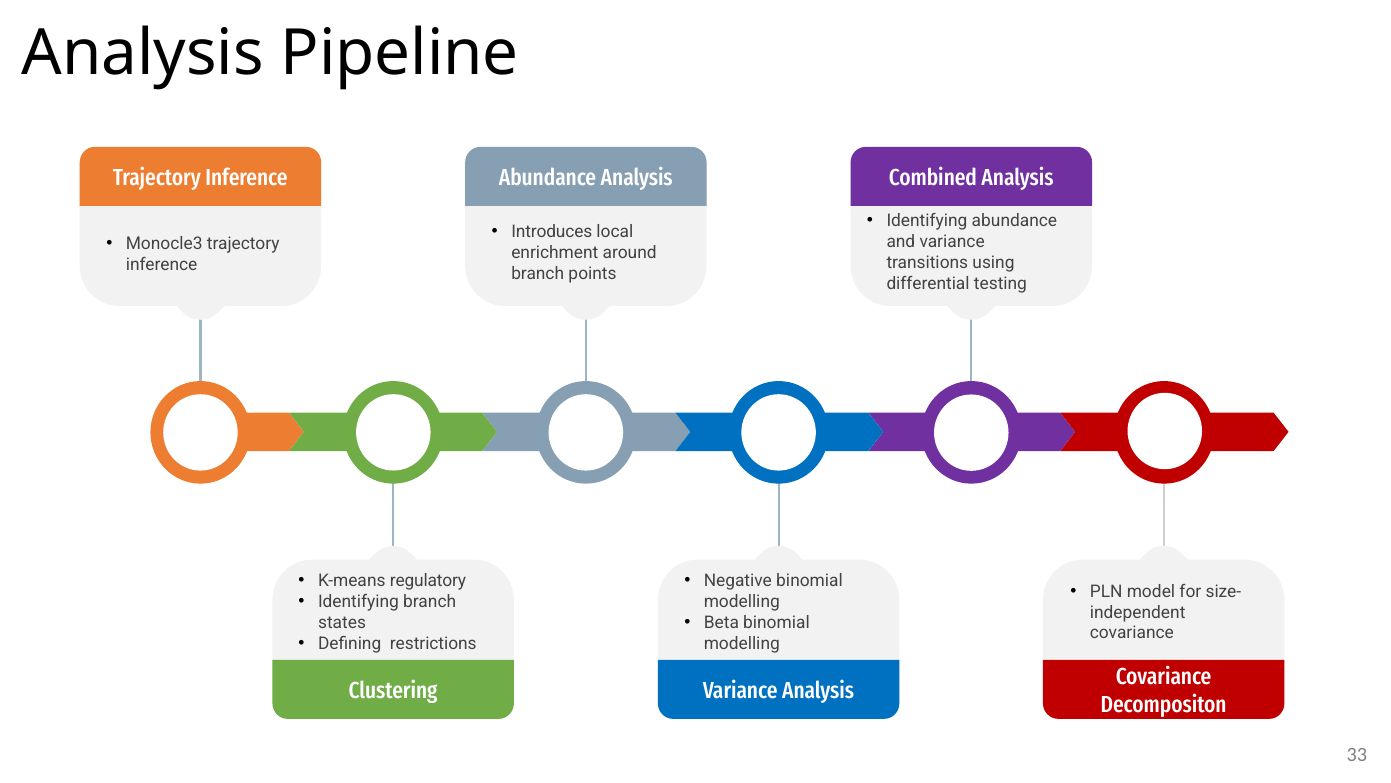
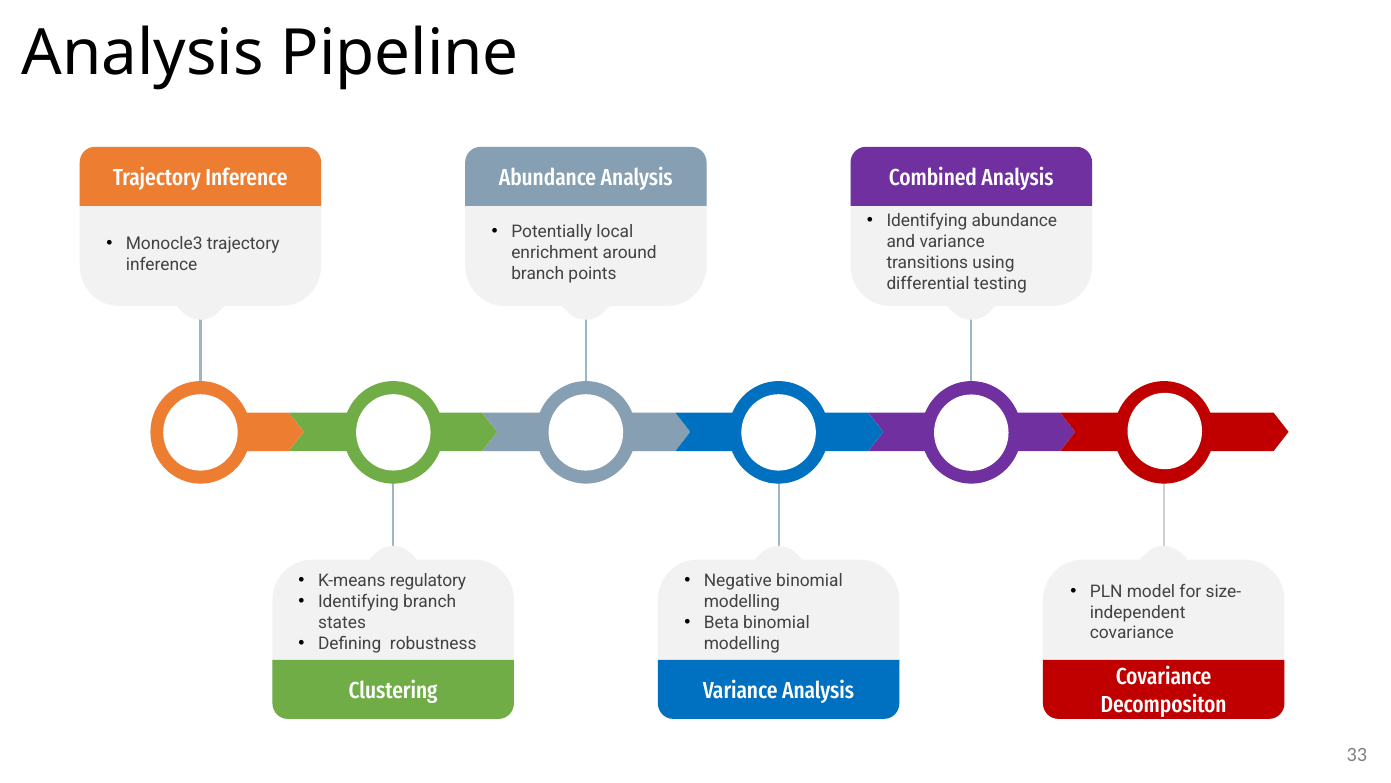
Introduces: Introduces -> Potentially
restrictions: restrictions -> robustness
